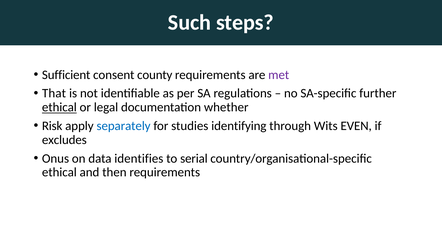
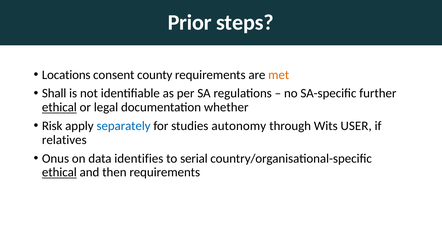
Such: Such -> Prior
Sufficient: Sufficient -> Locations
met colour: purple -> orange
That: That -> Shall
identifying: identifying -> autonomy
EVEN: EVEN -> USER
excludes: excludes -> relatives
ethical at (59, 172) underline: none -> present
